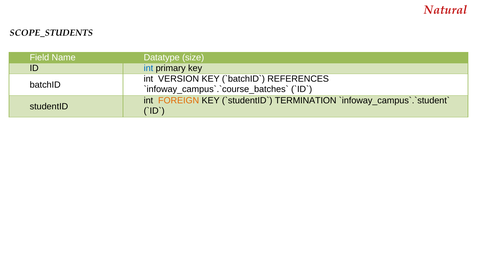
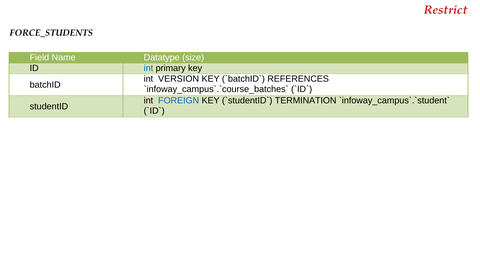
Natural: Natural -> Restrict
SCOPE_STUDENTS: SCOPE_STUDENTS -> FORCE_STUDENTS
FOREIGN colour: orange -> blue
